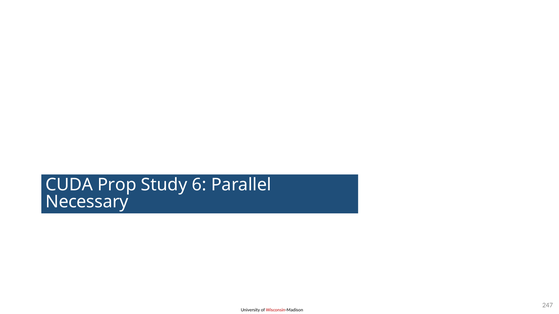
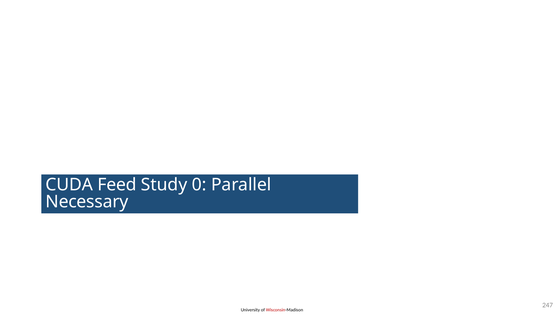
Prop: Prop -> Feed
6: 6 -> 0
